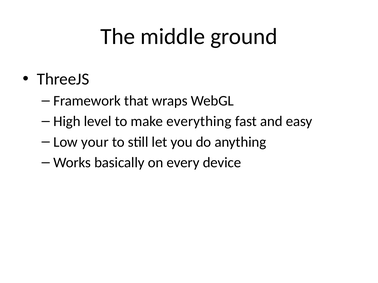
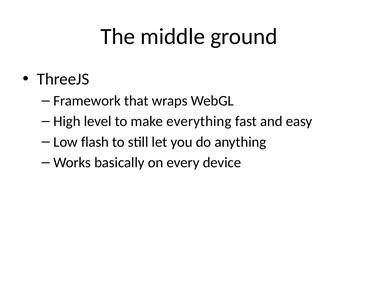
your: your -> flash
